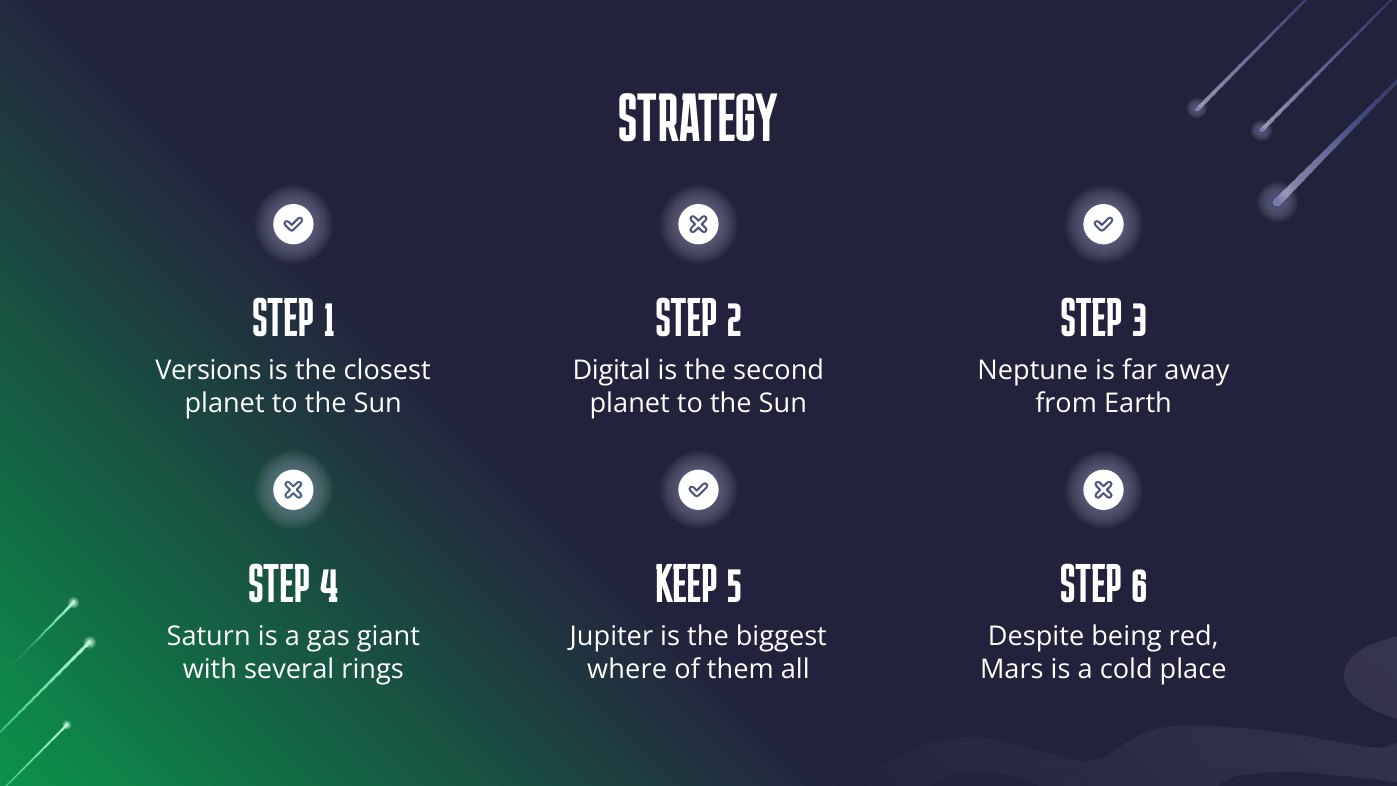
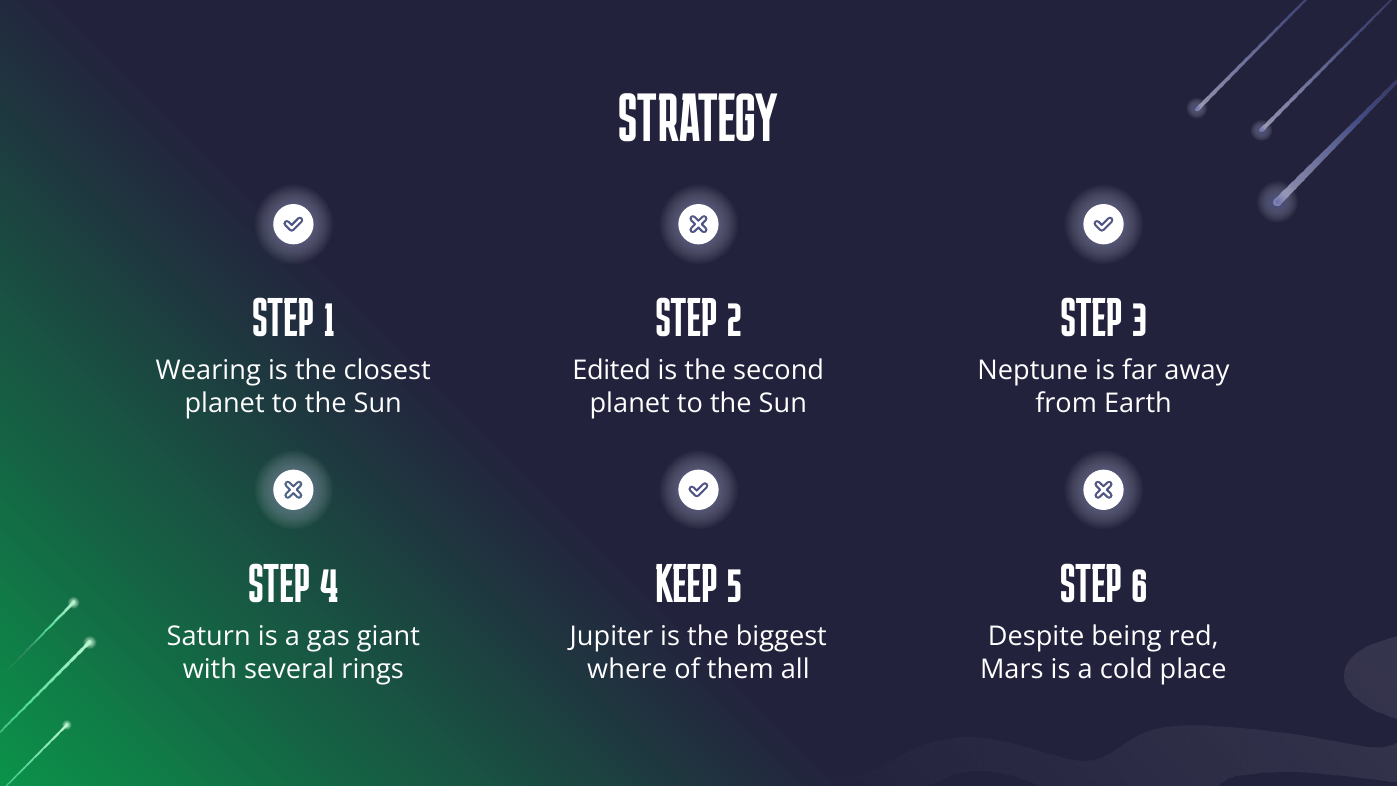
Versions: Versions -> Wearing
Digital: Digital -> Edited
